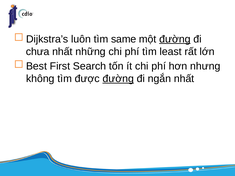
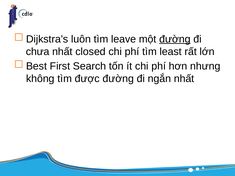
same: same -> leave
những: những -> closed
đường at (118, 79) underline: present -> none
